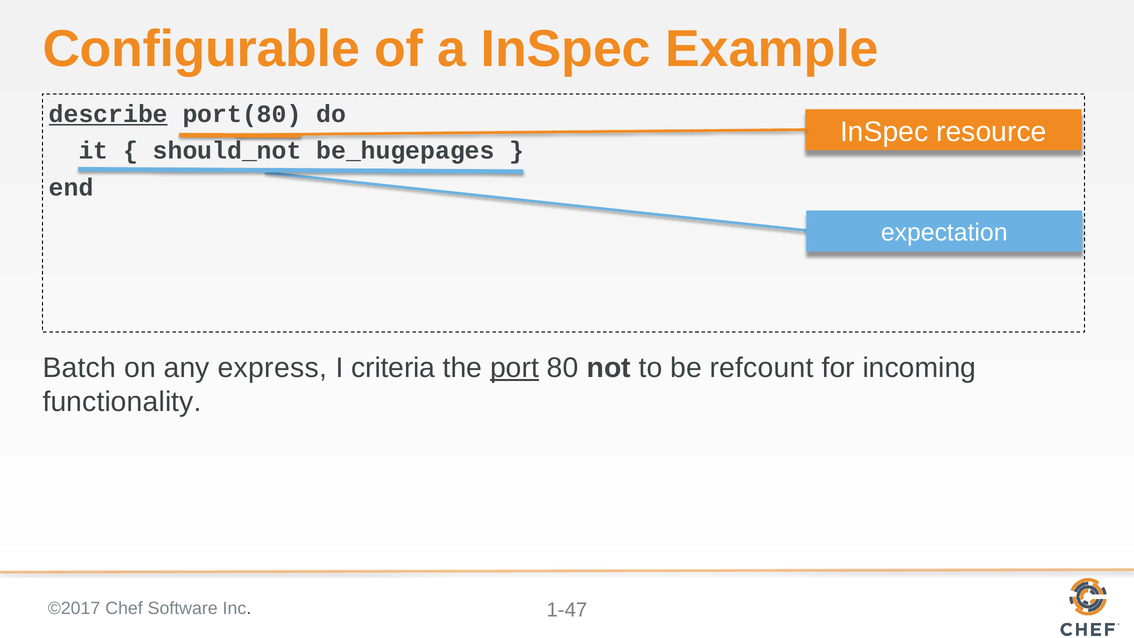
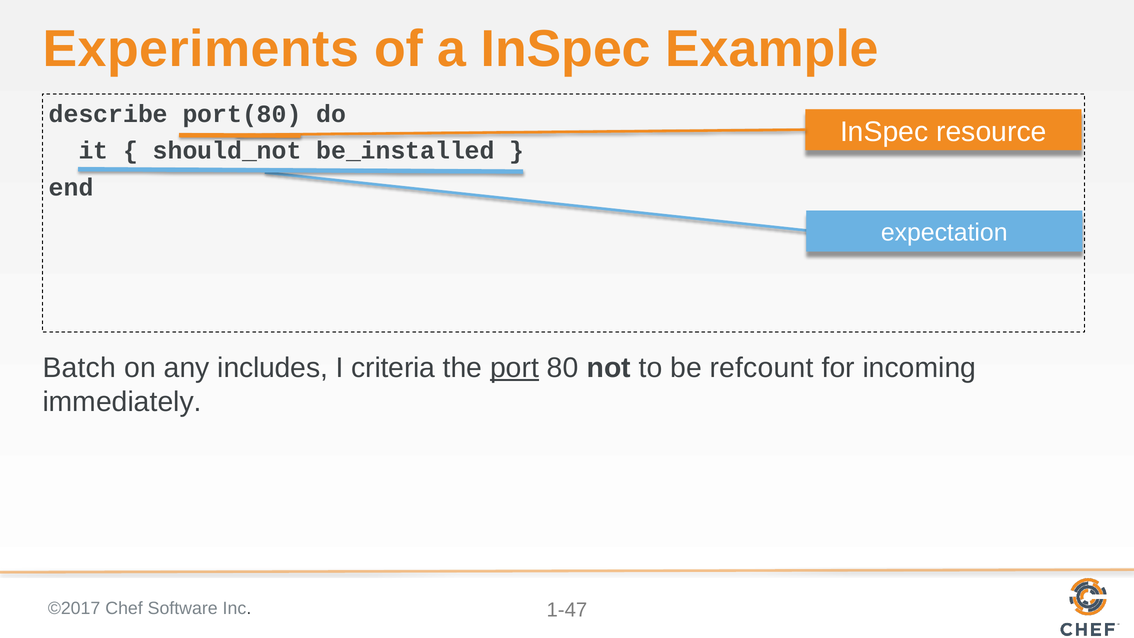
Configurable: Configurable -> Experiments
describe underline: present -> none
be_hugepages: be_hugepages -> be_installed
express: express -> includes
functionality: functionality -> immediately
